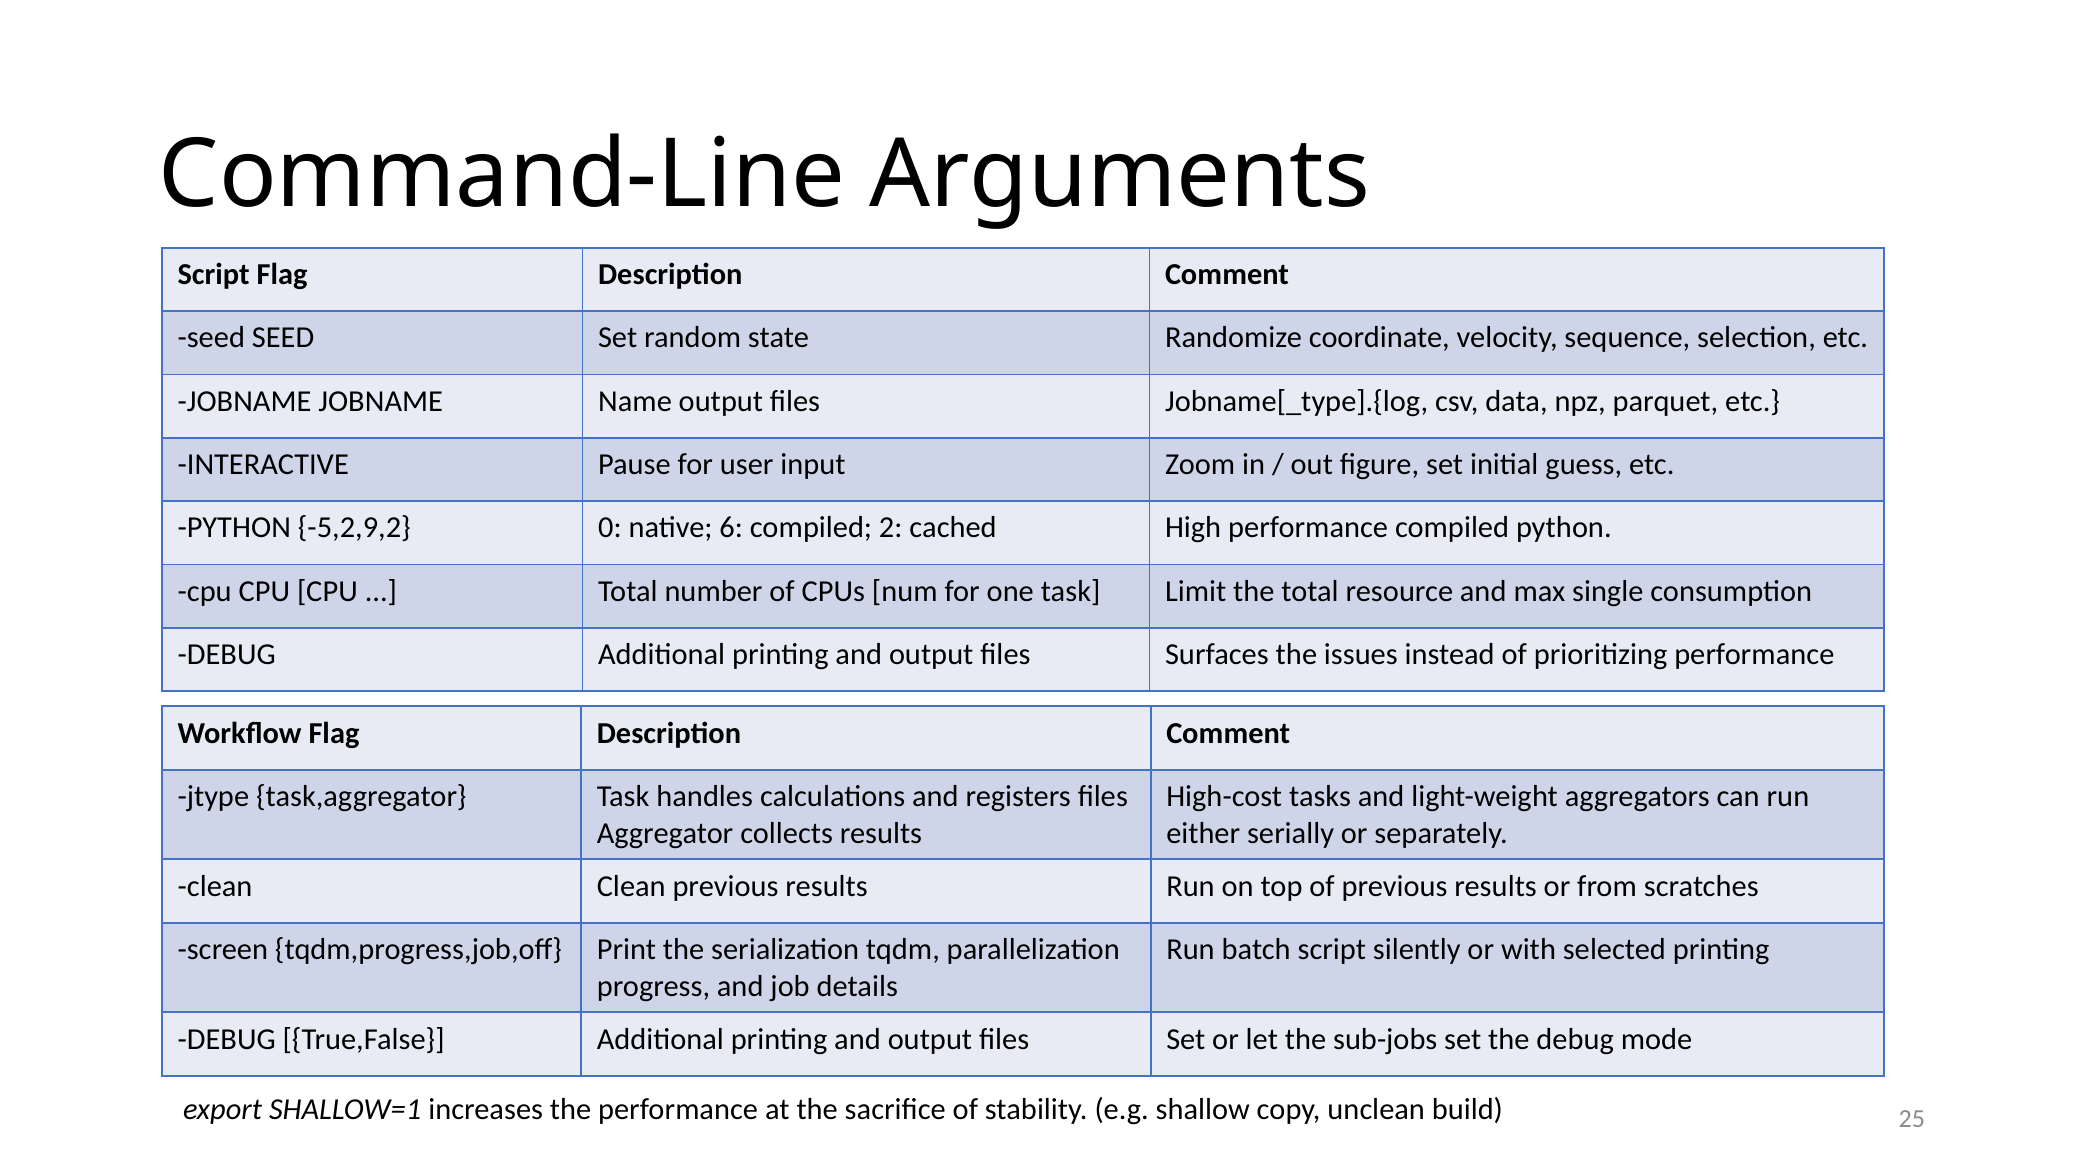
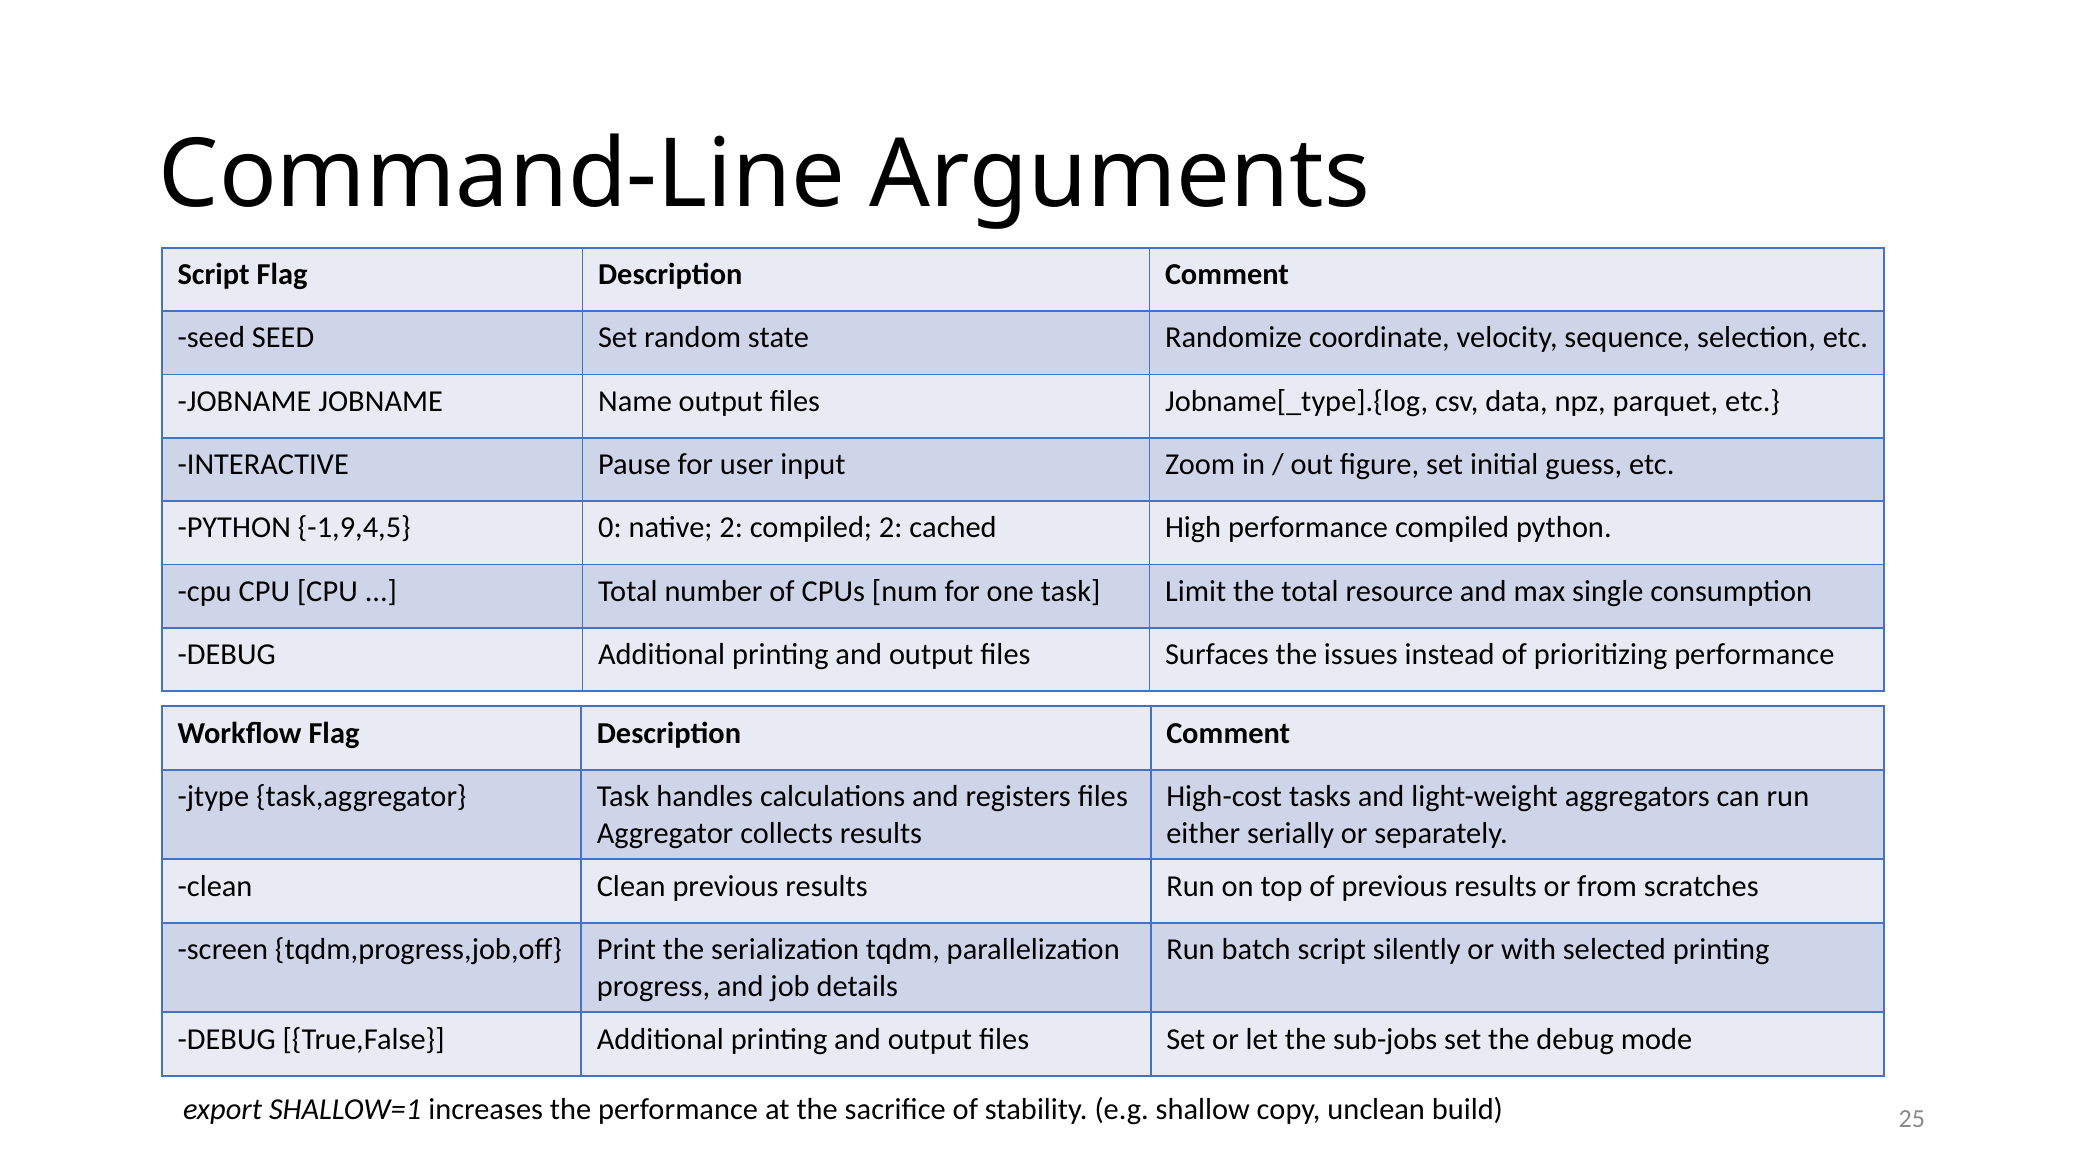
-5,2,9,2: -5,2,9,2 -> -1,9,4,5
native 6: 6 -> 2
